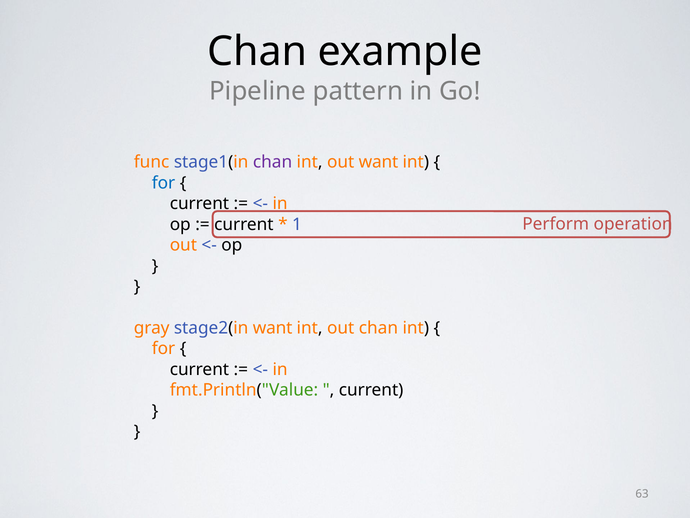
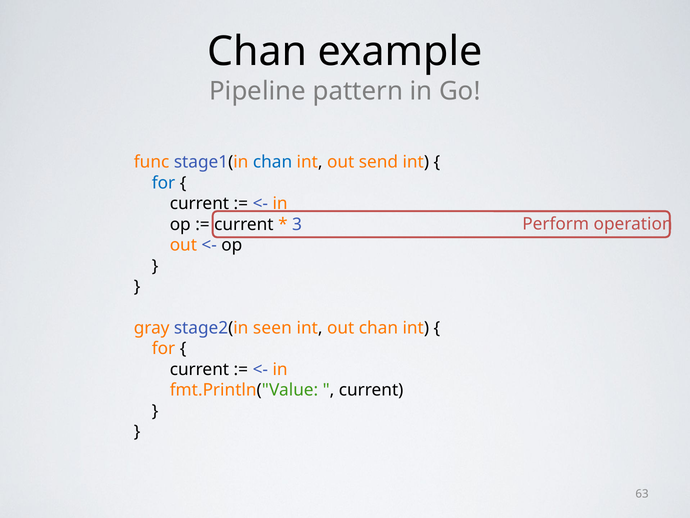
chan at (273, 162) colour: purple -> blue
out want: want -> send
1: 1 -> 3
stage2(in want: want -> seen
